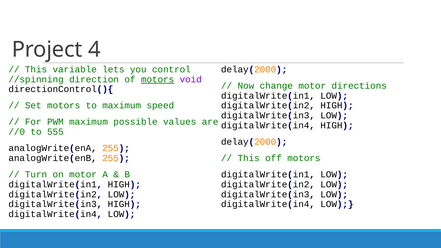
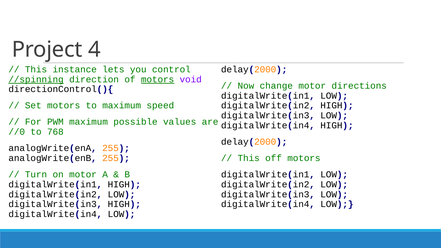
variable: variable -> instance
//spinning underline: none -> present
555: 555 -> 768
